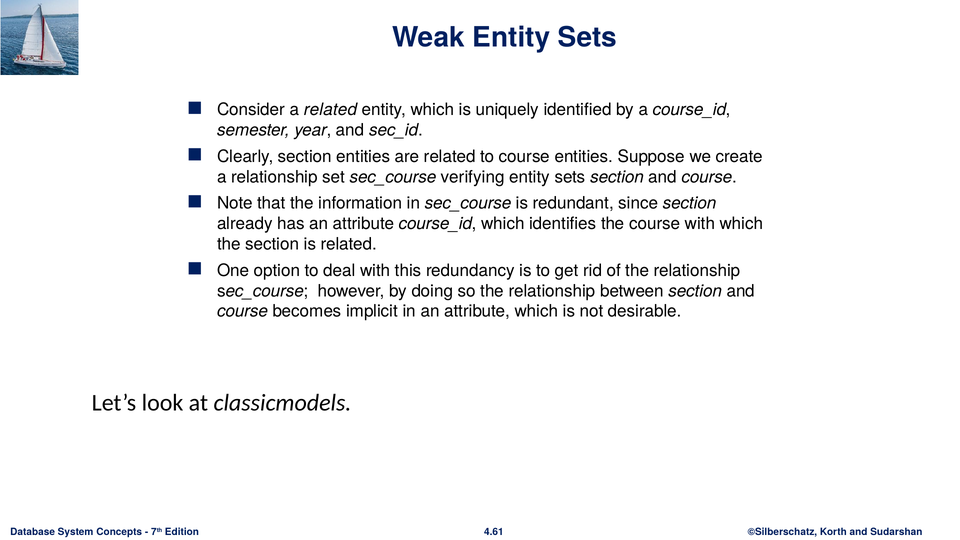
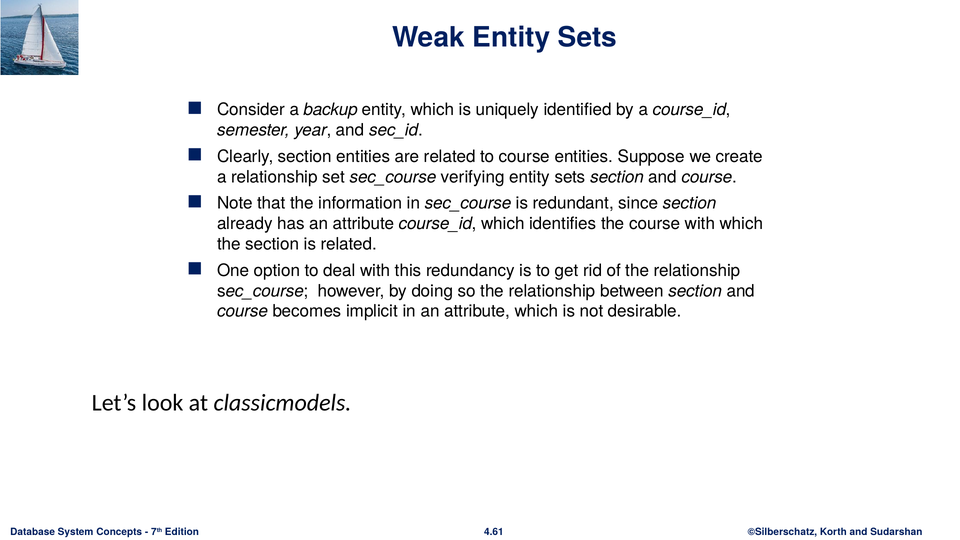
a related: related -> backup
